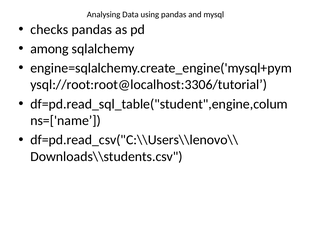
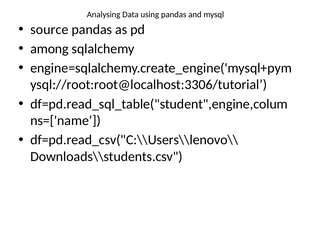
checks: checks -> source
